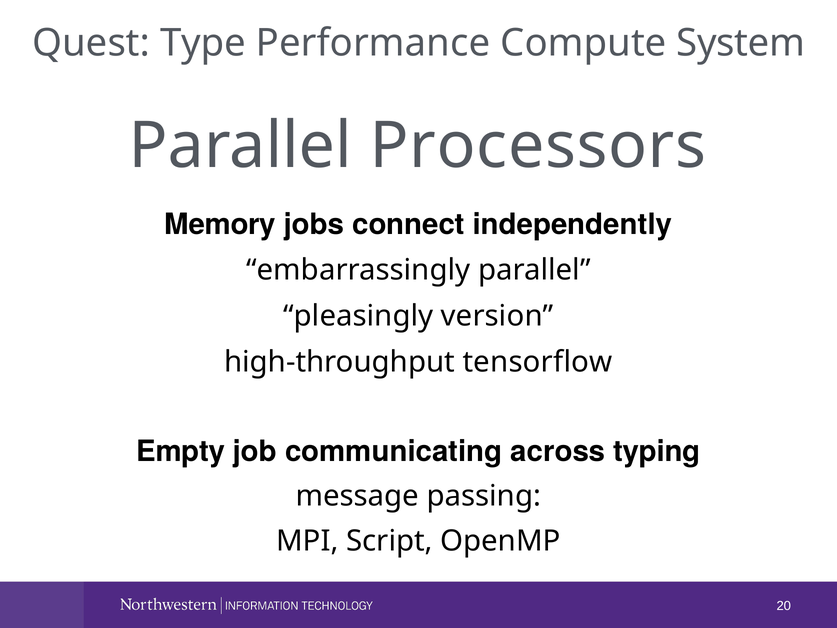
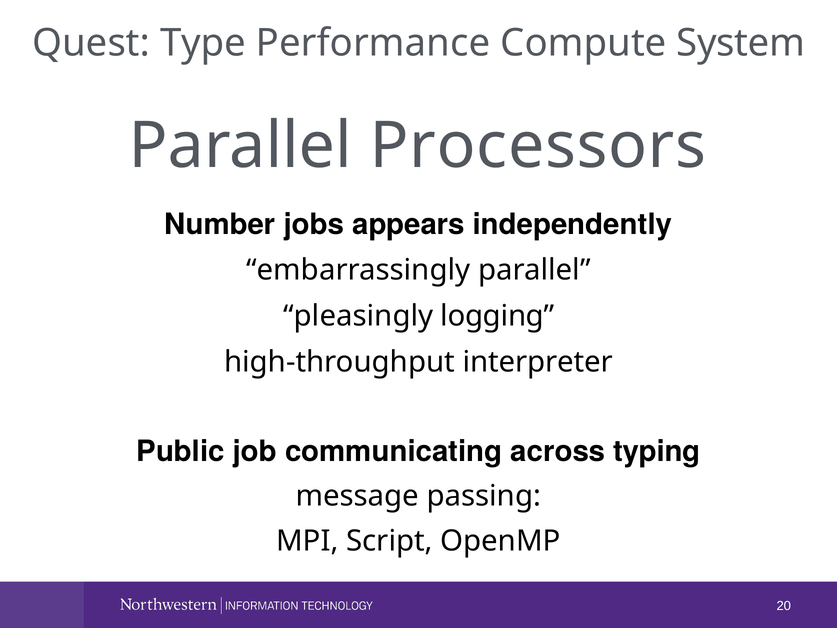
Memory: Memory -> Number
connect: connect -> appears
version: version -> logging
tensorflow: tensorflow -> interpreter
Empty: Empty -> Public
